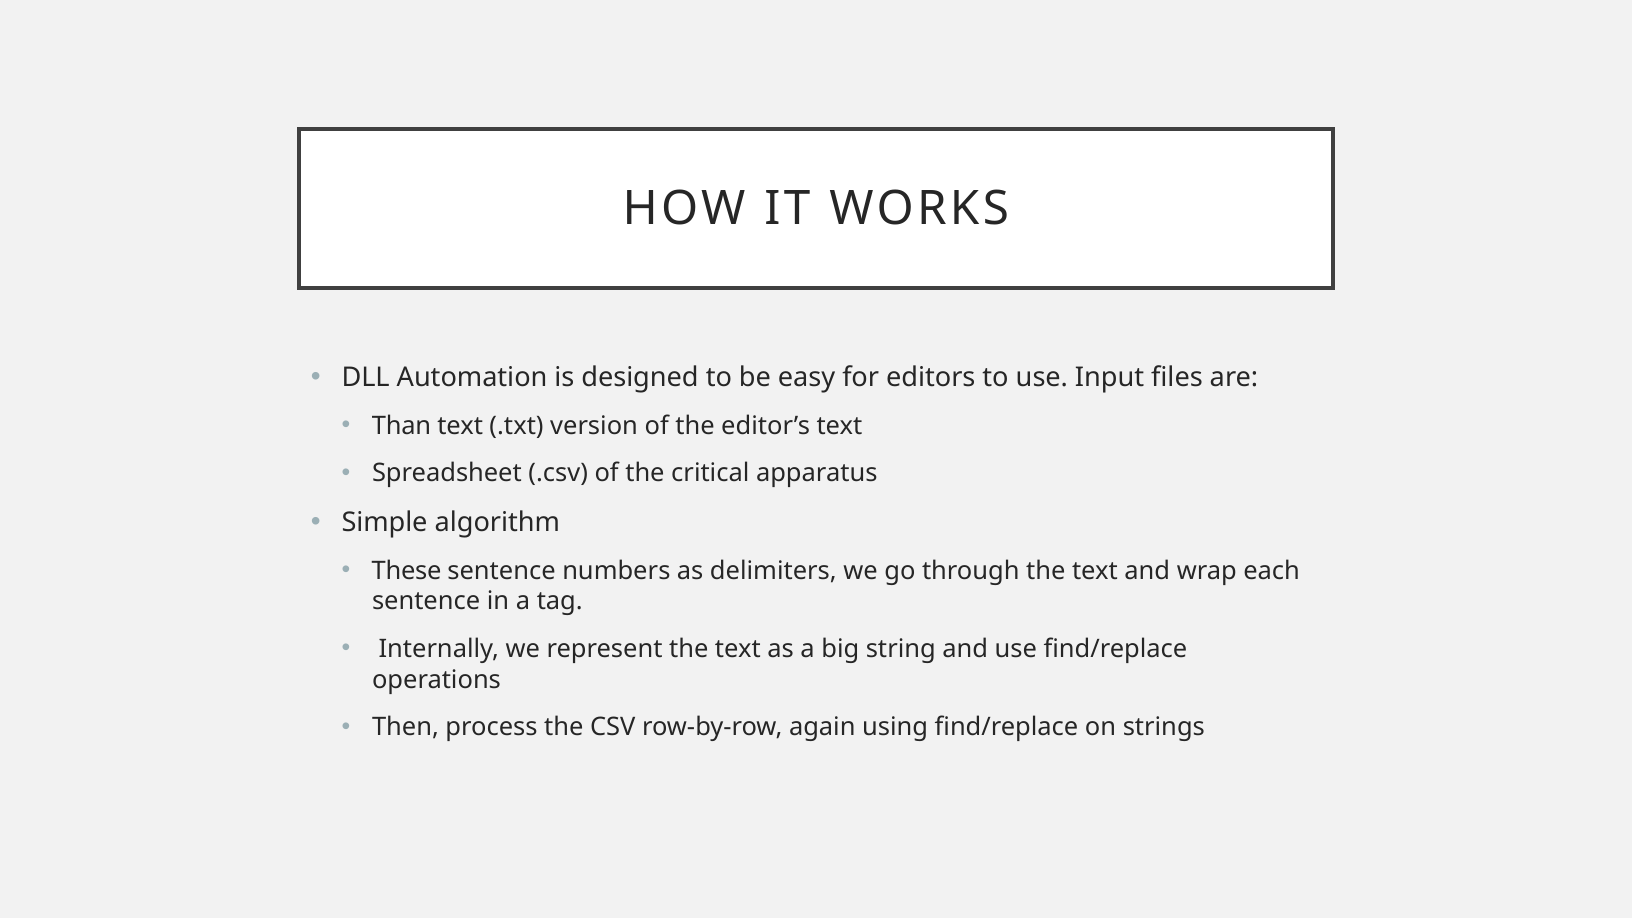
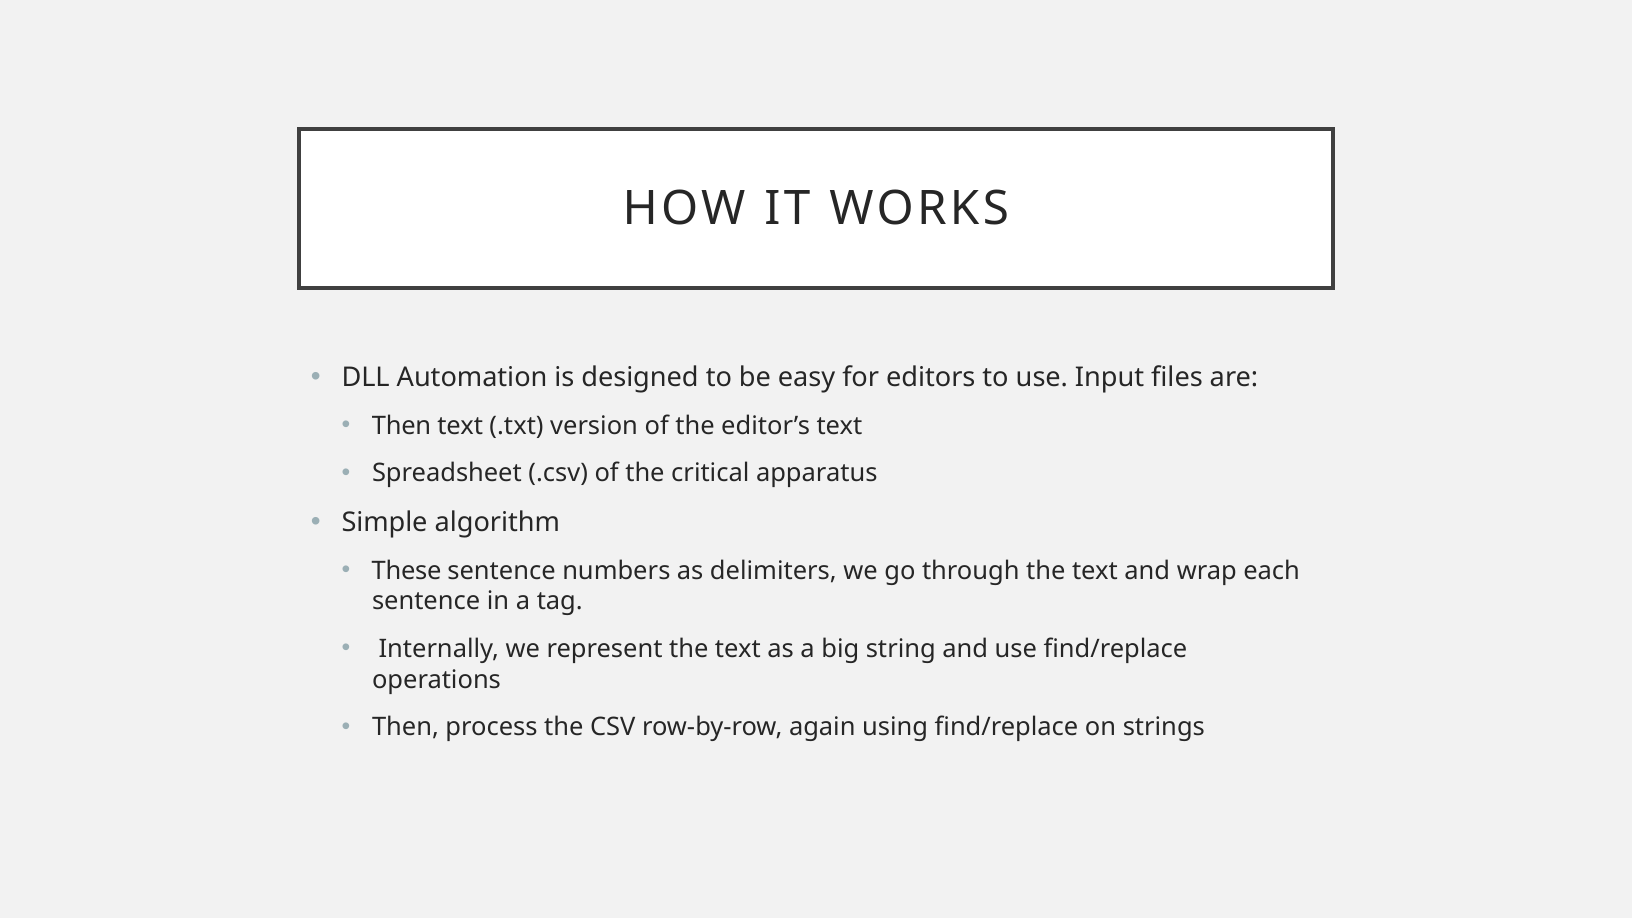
Than at (402, 426): Than -> Then
